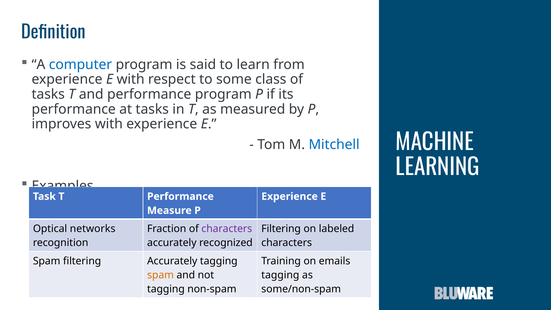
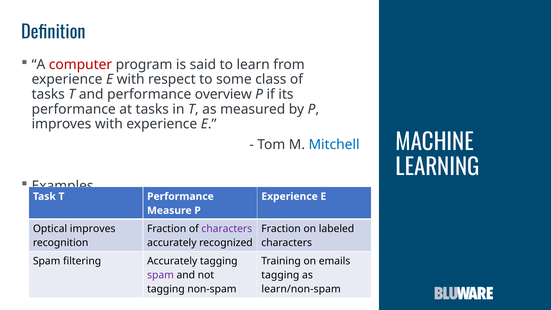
computer colour: blue -> red
performance program: program -> overview
Optical networks: networks -> improves
Filtering at (281, 229): Filtering -> Fraction
spam at (160, 275) colour: orange -> purple
some/non-spam: some/non-spam -> learn/non-spam
